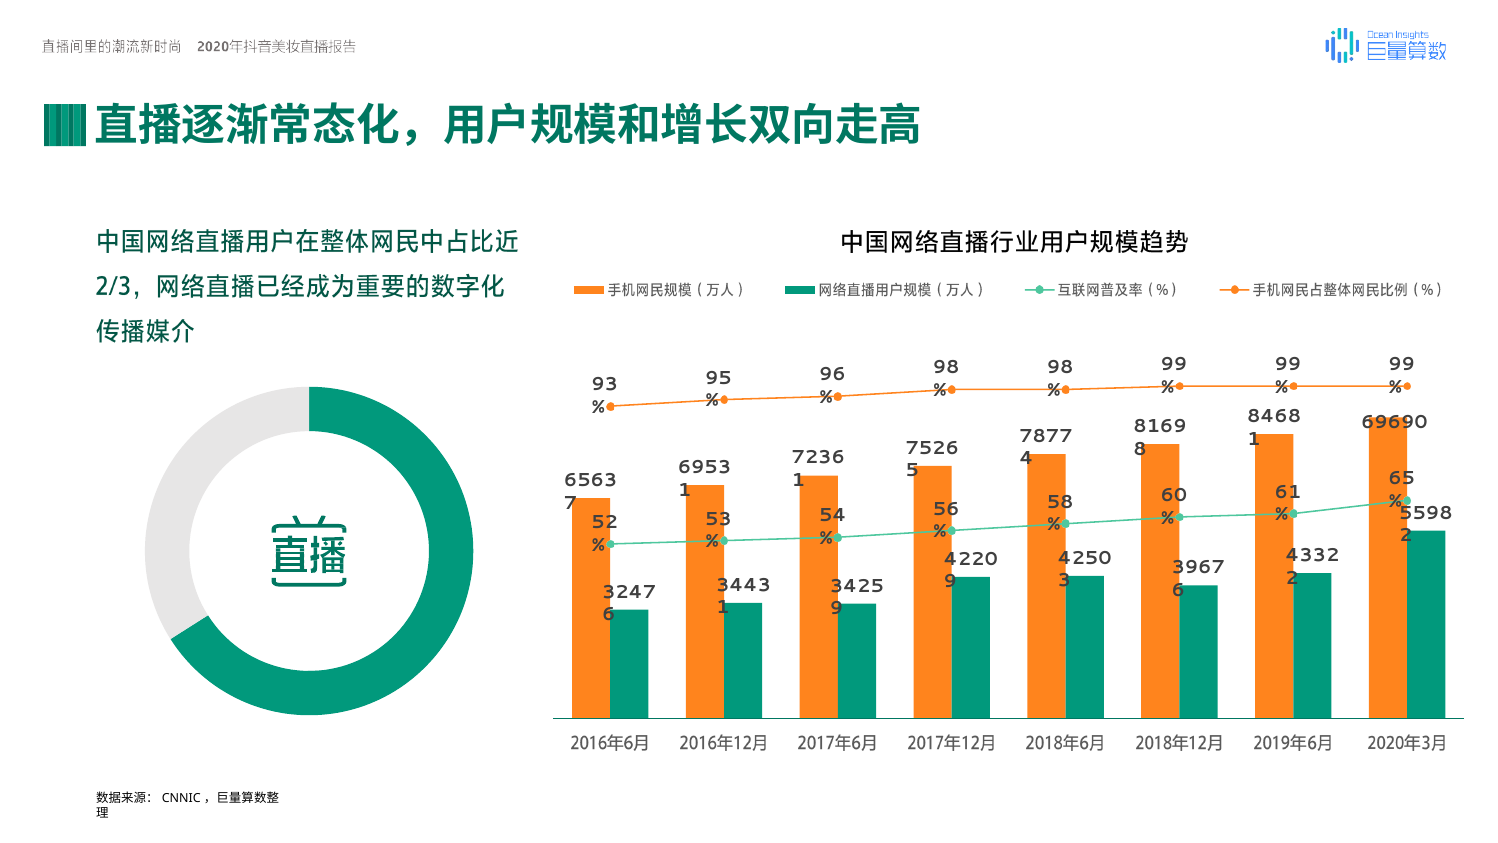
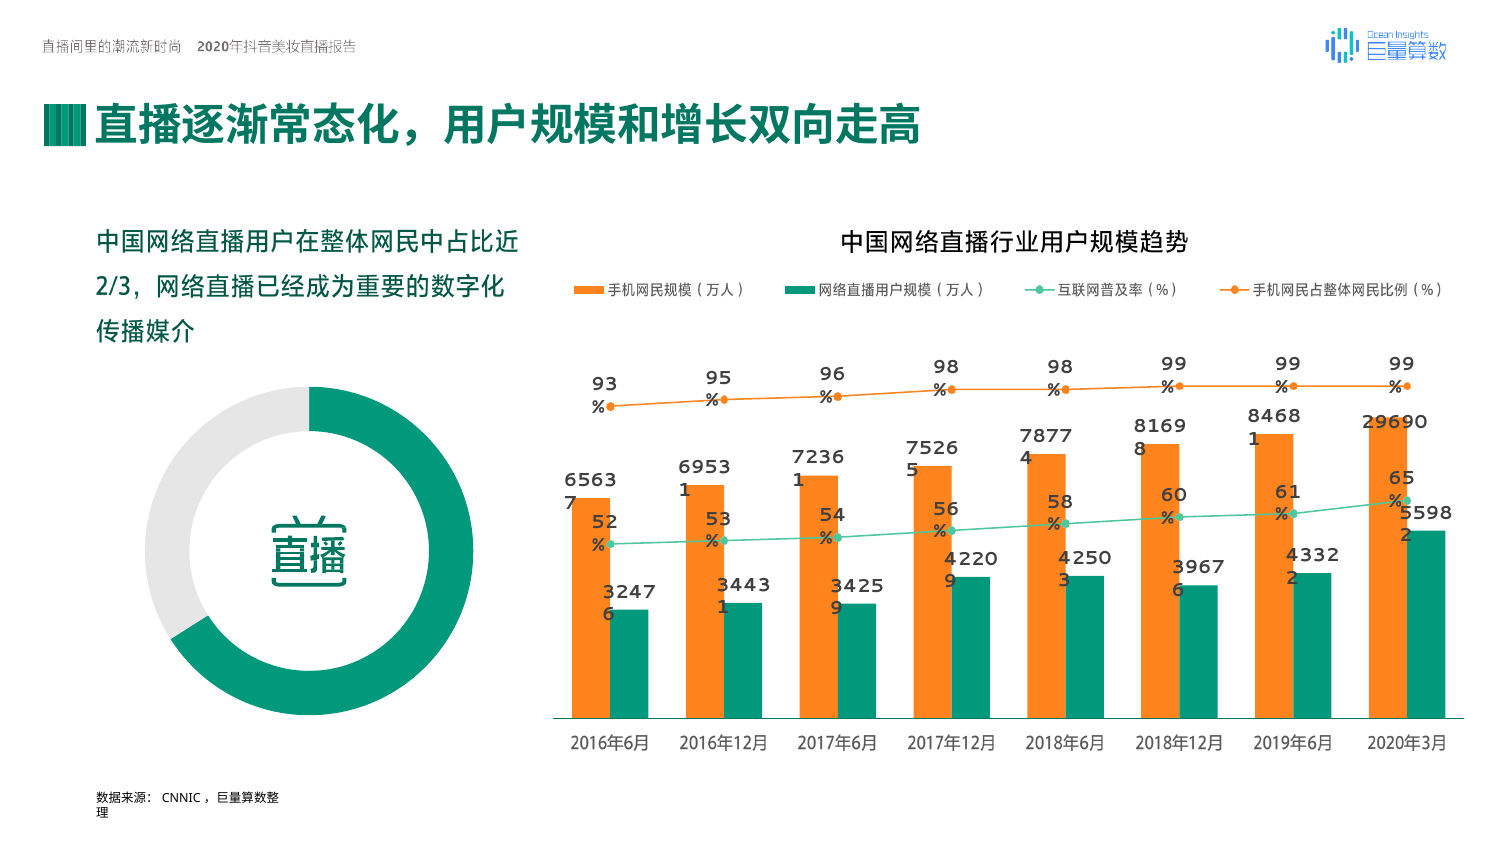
69690: 69690 -> 29690
